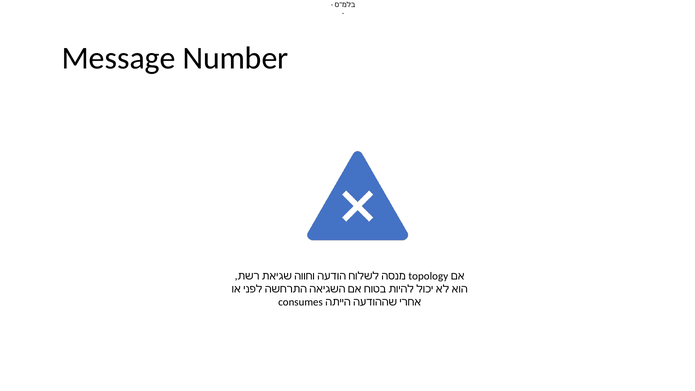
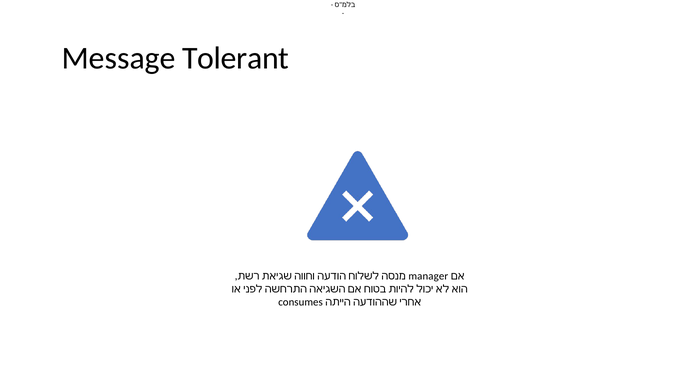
Number: Number -> Tolerant
topology: topology -> manager
